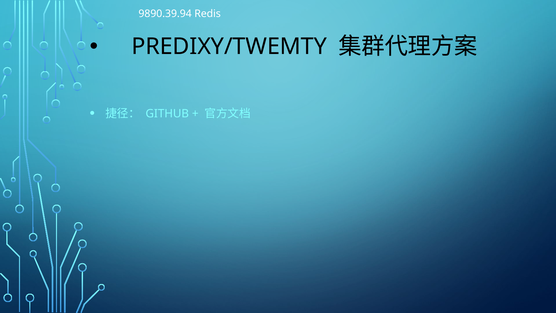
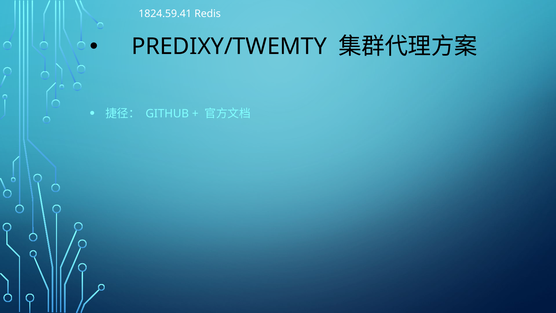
9890.39.94: 9890.39.94 -> 1824.59.41
